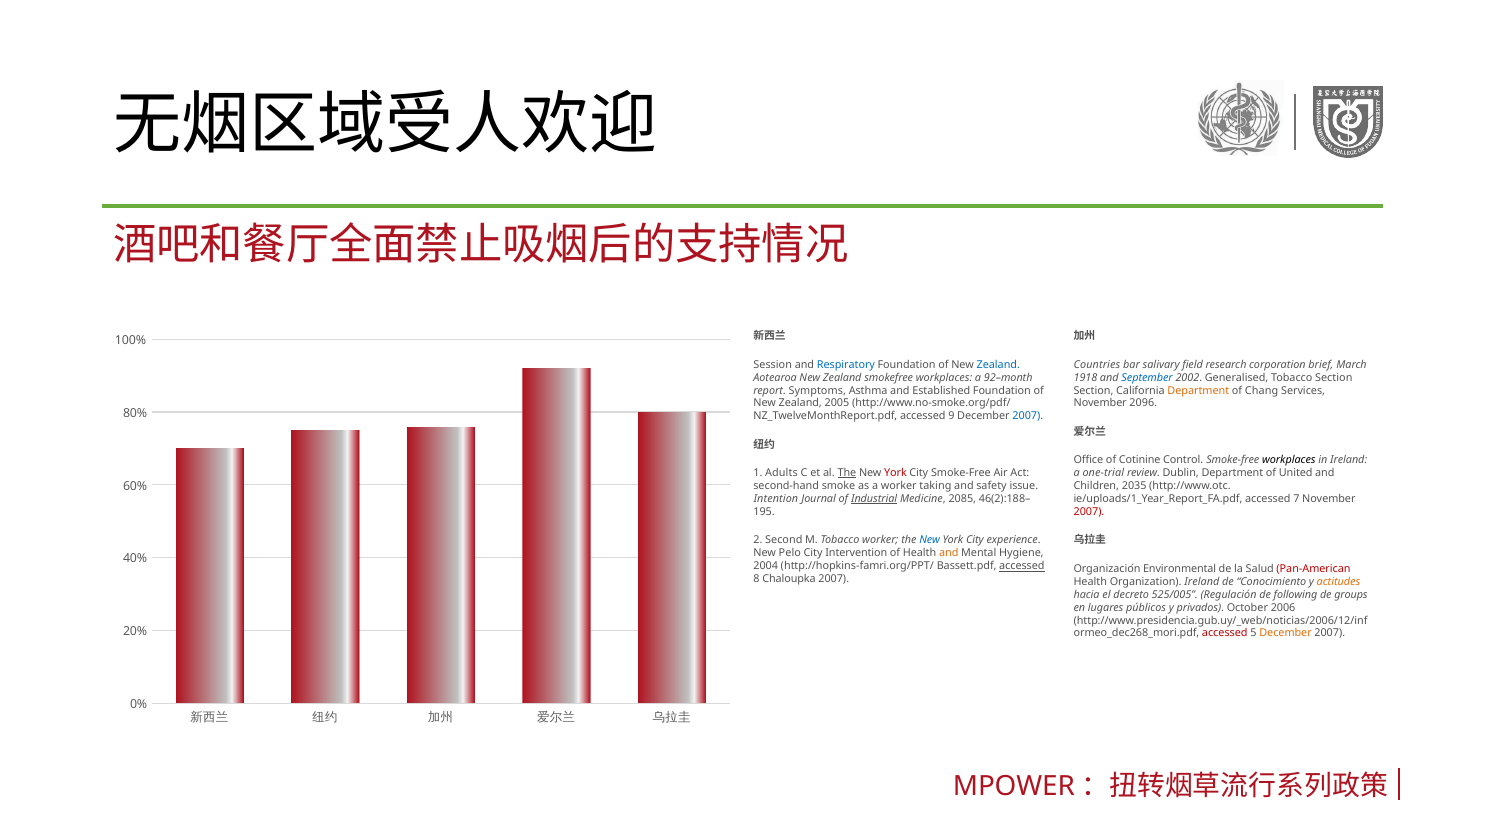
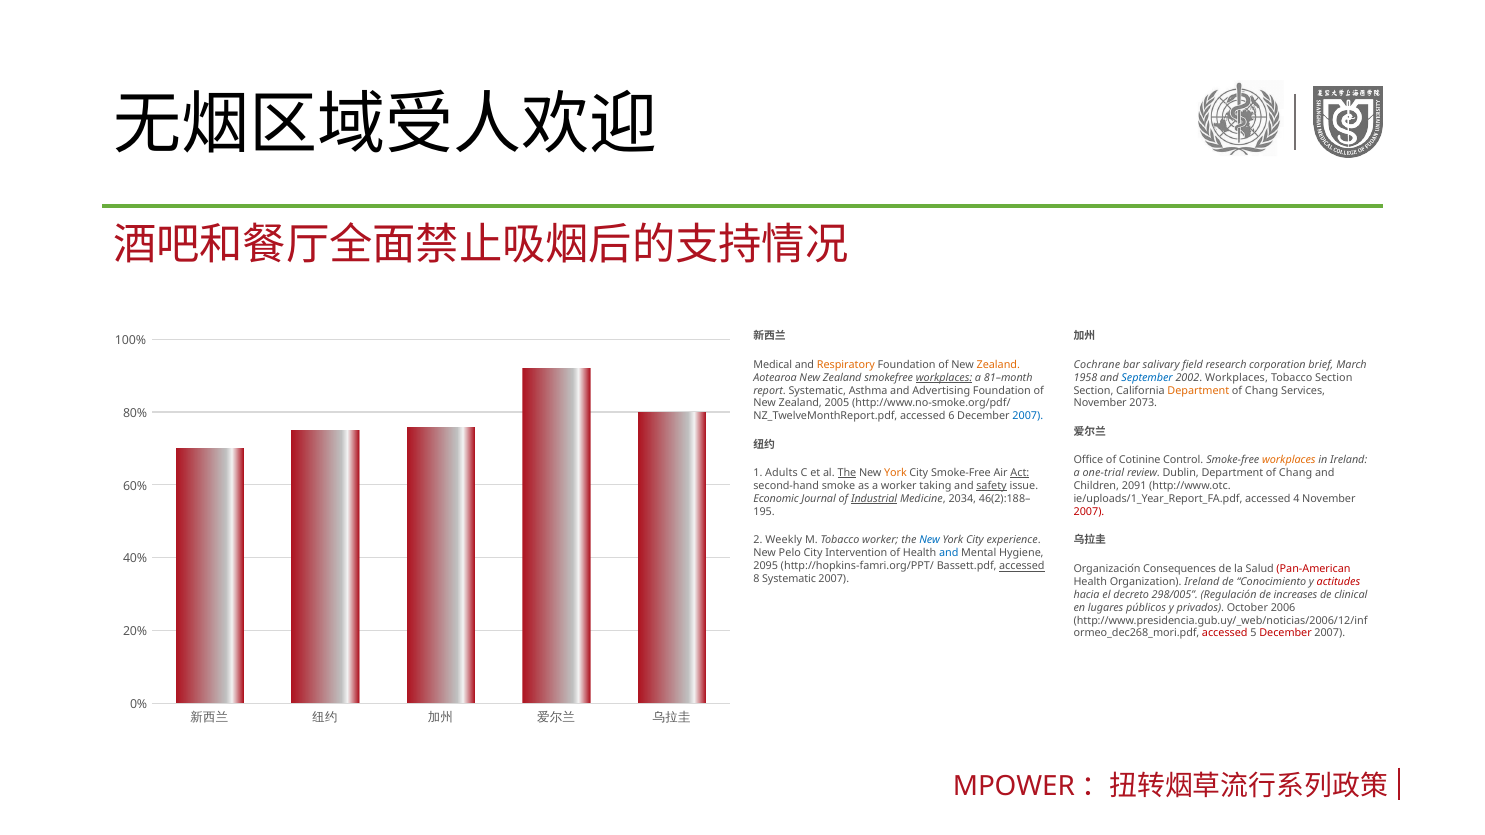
Session: Session -> Medical
Respiratory colour: blue -> orange
Zealand at (998, 365) colour: blue -> orange
Countries: Countries -> Cochrane
workplaces at (944, 378) underline: none -> present
92–month: 92–month -> 81–month
1918: 1918 -> 1958
2002 Generalised: Generalised -> Workplaces
report Symptoms: Symptoms -> Systematic
Established: Established -> Advertising
2096: 2096 -> 2073
9: 9 -> 6
workplaces at (1289, 460) colour: black -> orange
York at (896, 473) colour: red -> orange
Act underline: none -> present
Dublin Department of United: United -> Chang
safety underline: none -> present
2035: 2035 -> 2091
Intention: Intention -> Economic
2085: 2085 -> 2034
7: 7 -> 4
Second: Second -> Weekly
and at (949, 553) colour: orange -> blue
2004: 2004 -> 2095
Environmental: Environmental -> Consequences
8 Chaloupka: Chaloupka -> Systematic
actitudes colour: orange -> red
525/005: 525/005 -> 298/005
following: following -> increases
groups: groups -> clinical
December at (1286, 634) colour: orange -> red
